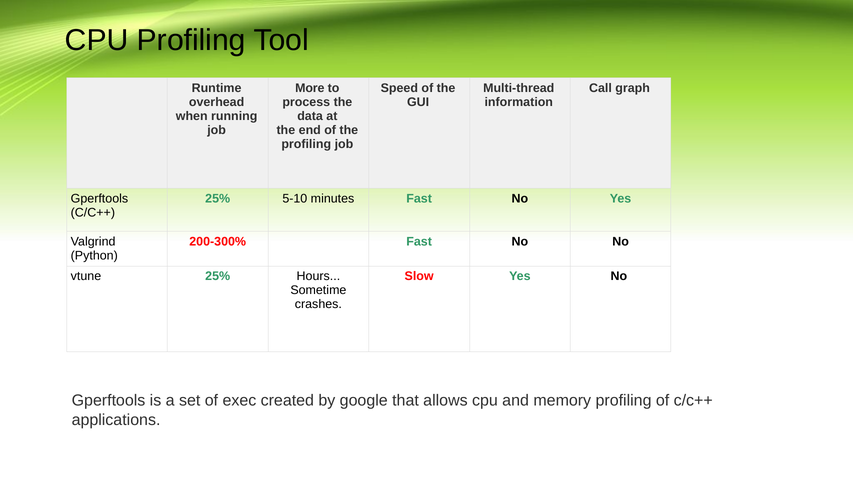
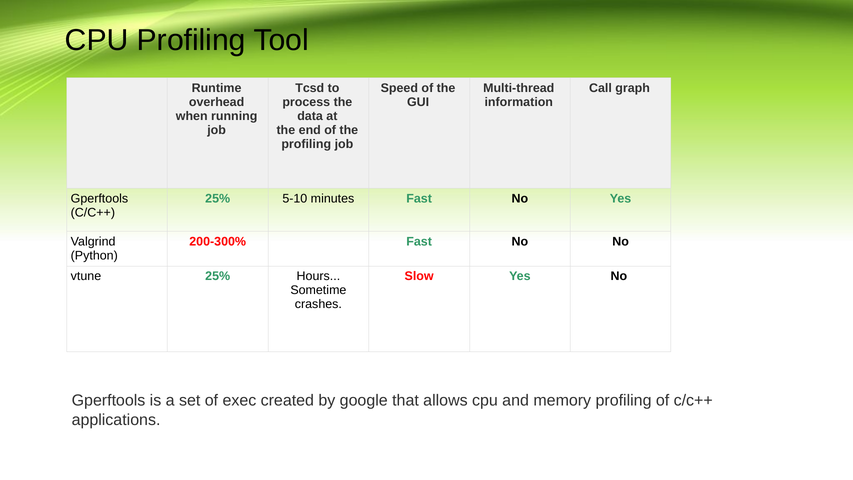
More: More -> Tcsd
